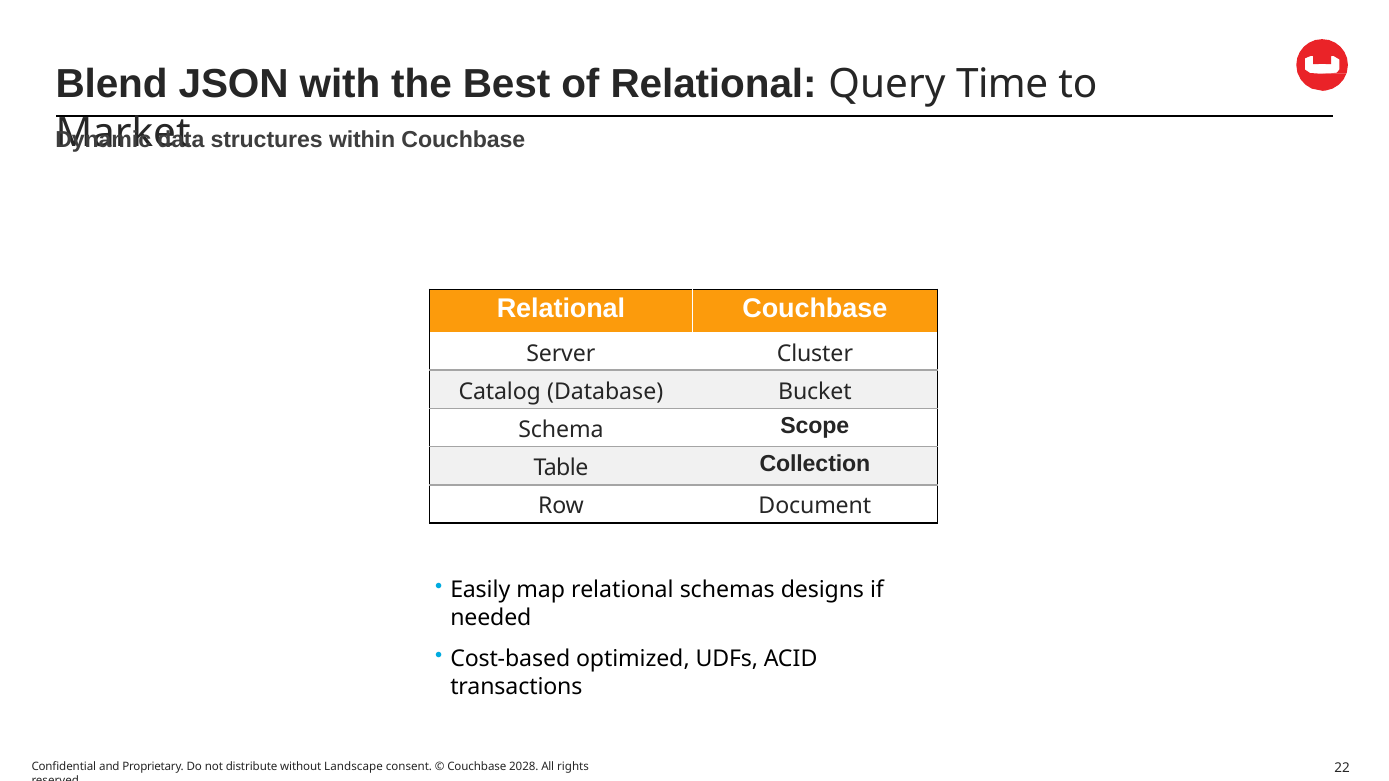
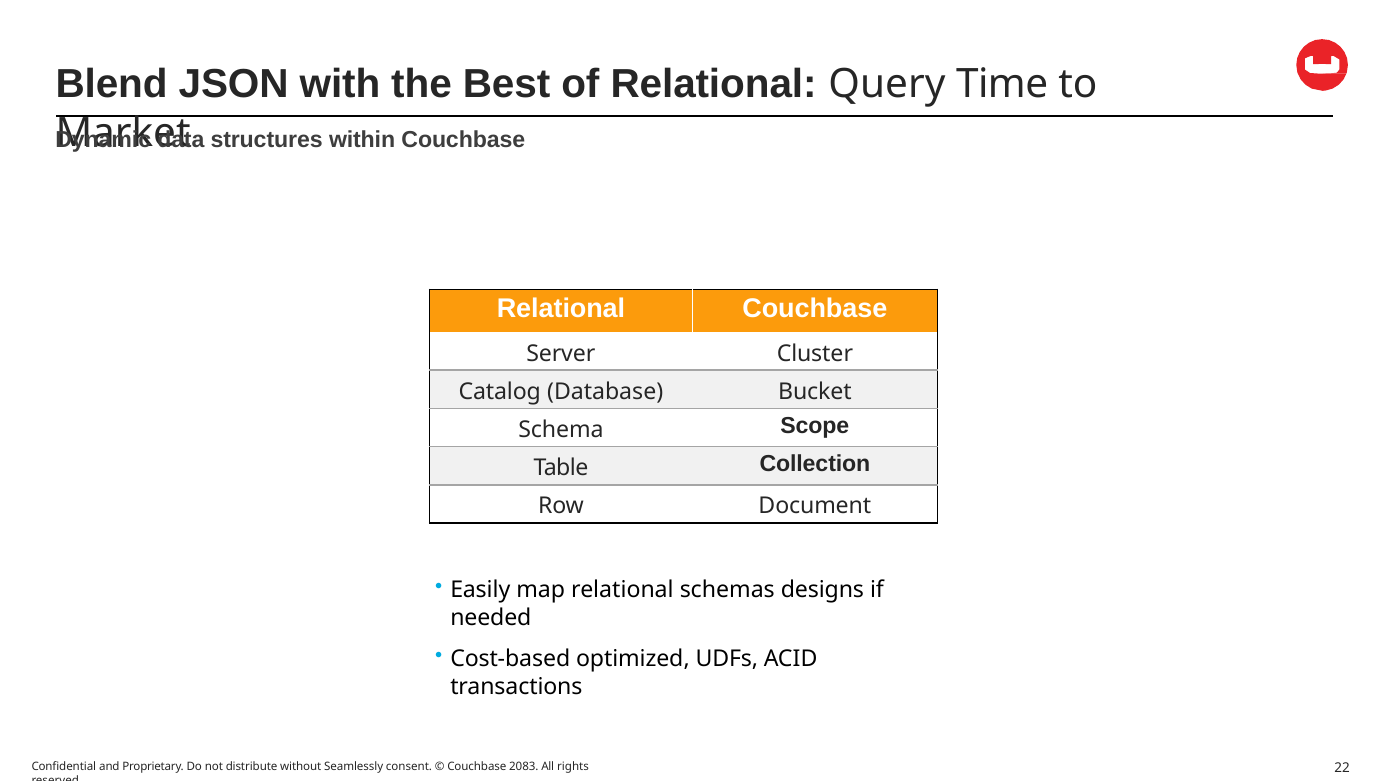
Landscape: Landscape -> Seamlessly
2028: 2028 -> 2083
